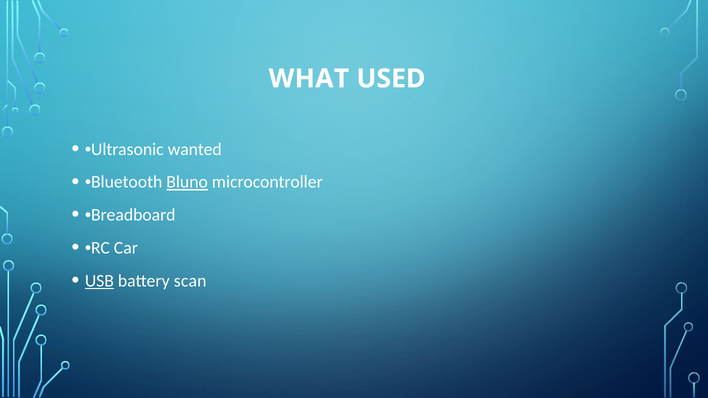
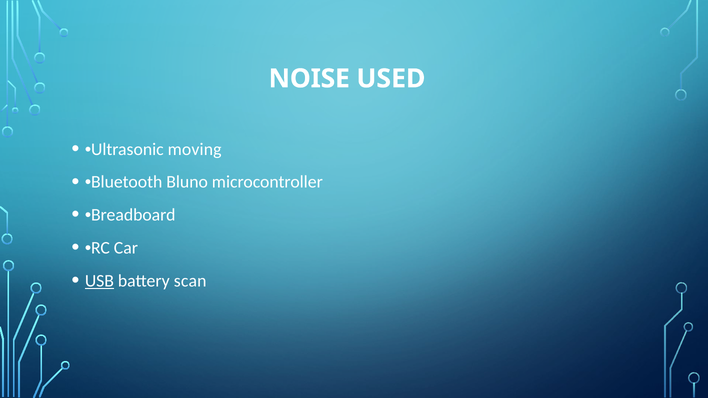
WHAT: WHAT -> NOISE
wanted: wanted -> moving
Bluno underline: present -> none
